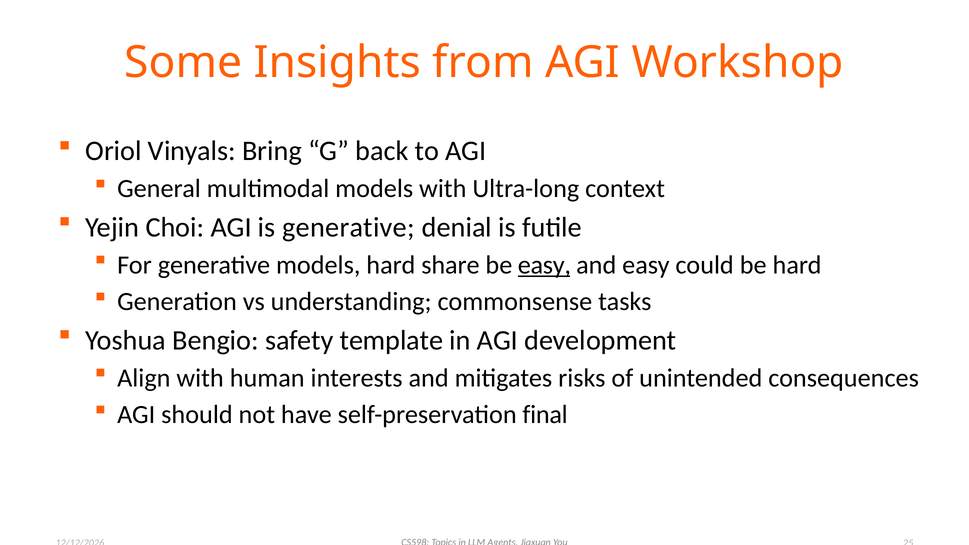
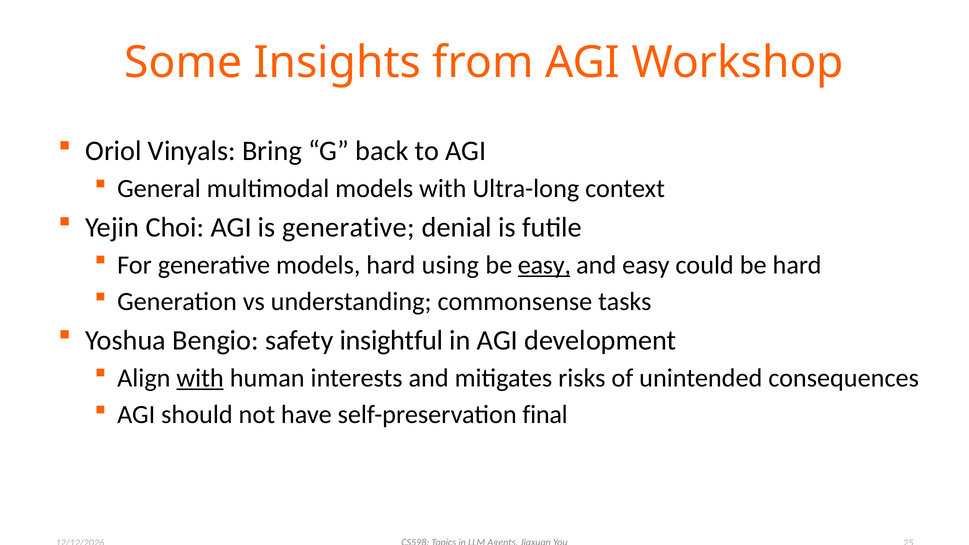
share: share -> using
template: template -> insightful
with at (200, 378) underline: none -> present
